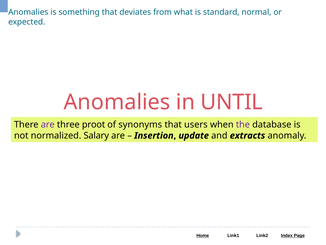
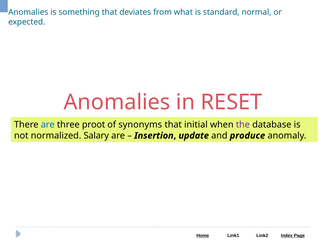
UNTIL: UNTIL -> RESET
are at (48, 124) colour: purple -> blue
users: users -> initial
extracts: extracts -> produce
